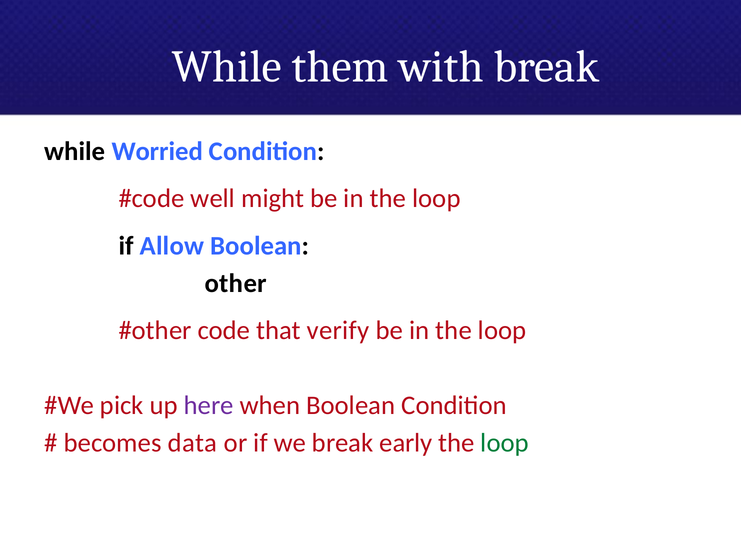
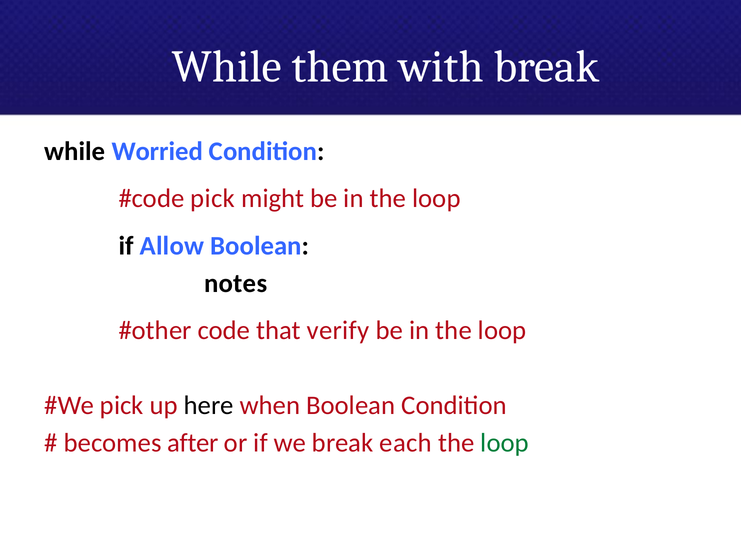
well at (213, 199): well -> pick
other: other -> notes
here colour: purple -> black
data: data -> after
early: early -> each
